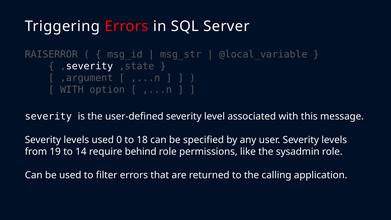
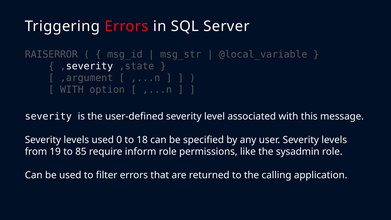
14: 14 -> 85
behind: behind -> inform
